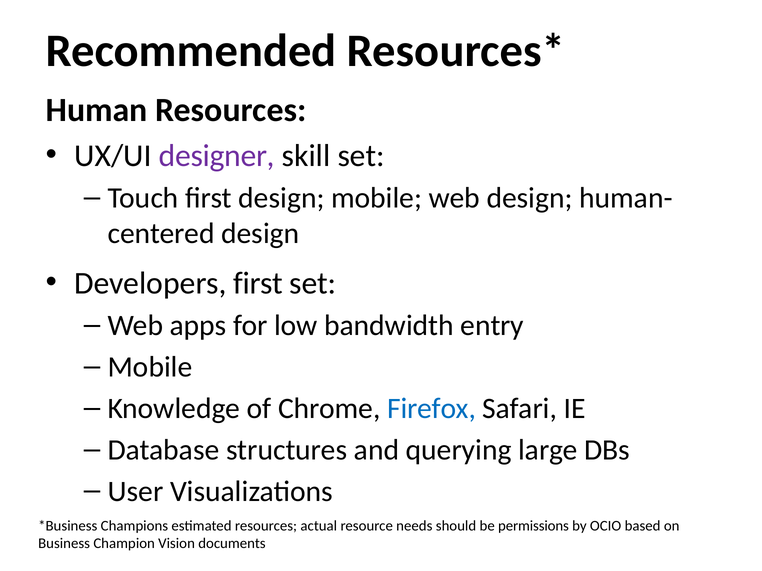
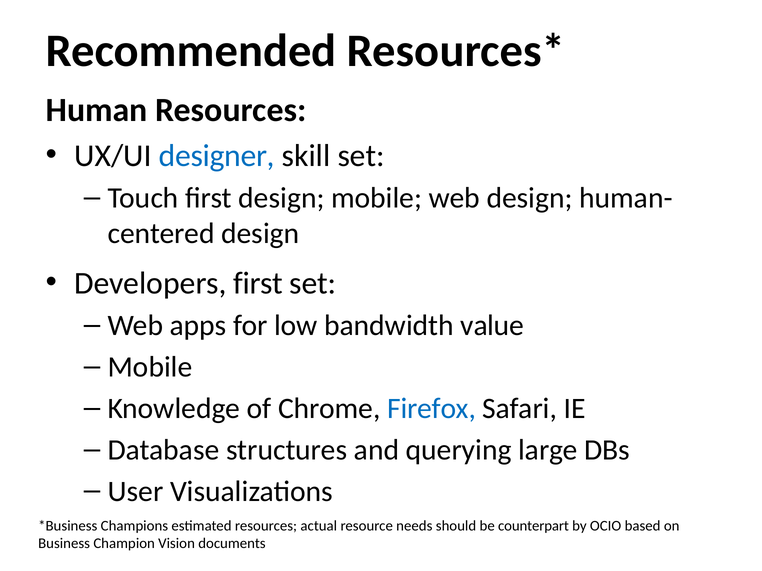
designer colour: purple -> blue
entry: entry -> value
permissions: permissions -> counterpart
